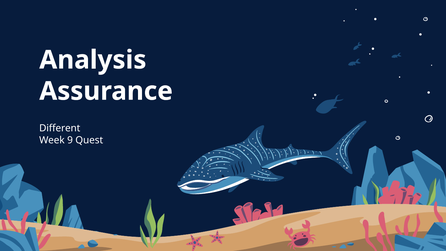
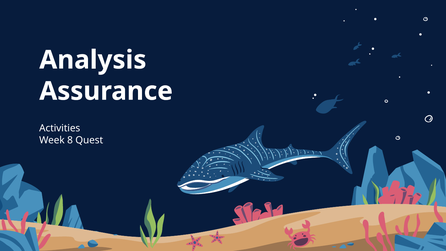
Different: Different -> Activities
9: 9 -> 8
